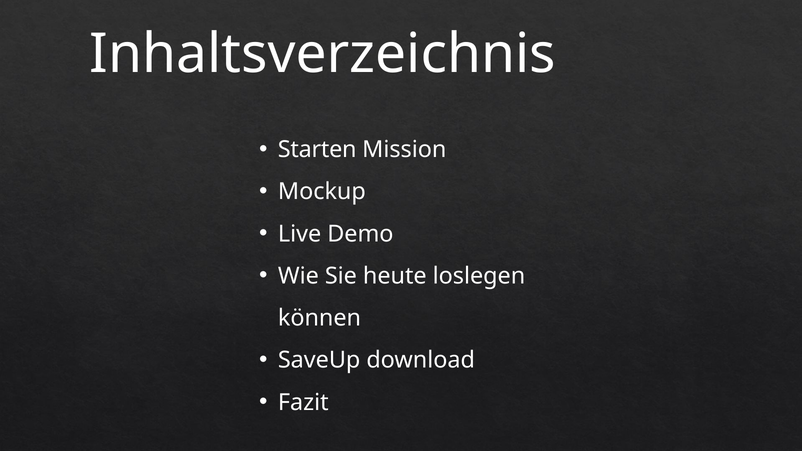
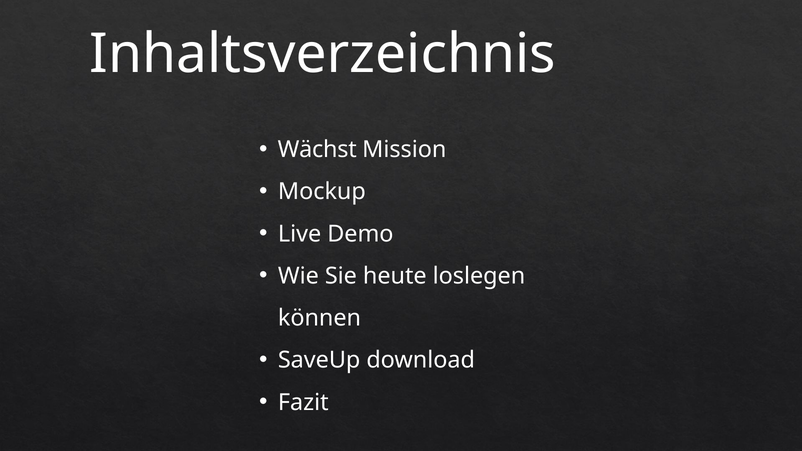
Starten: Starten -> Wächst
